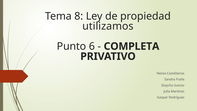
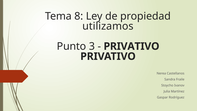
6: 6 -> 3
COMPLETA at (131, 46): COMPLETA -> PRIVATIVO
